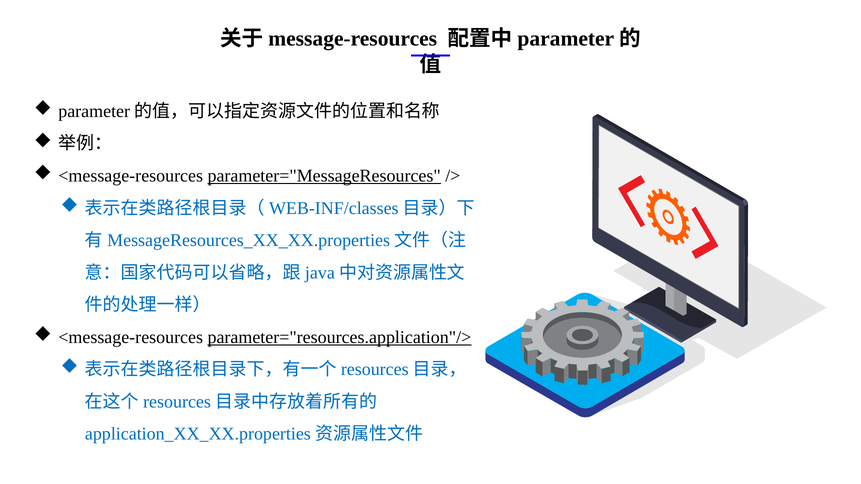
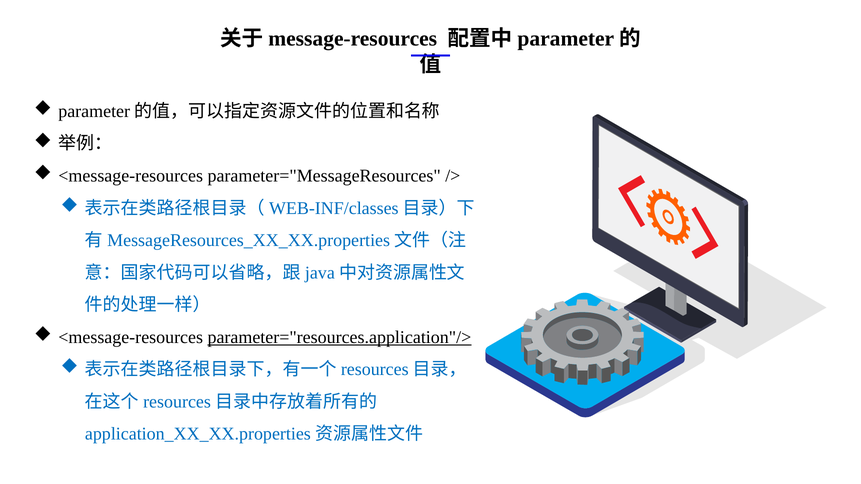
parameter="MessageResources underline: present -> none
